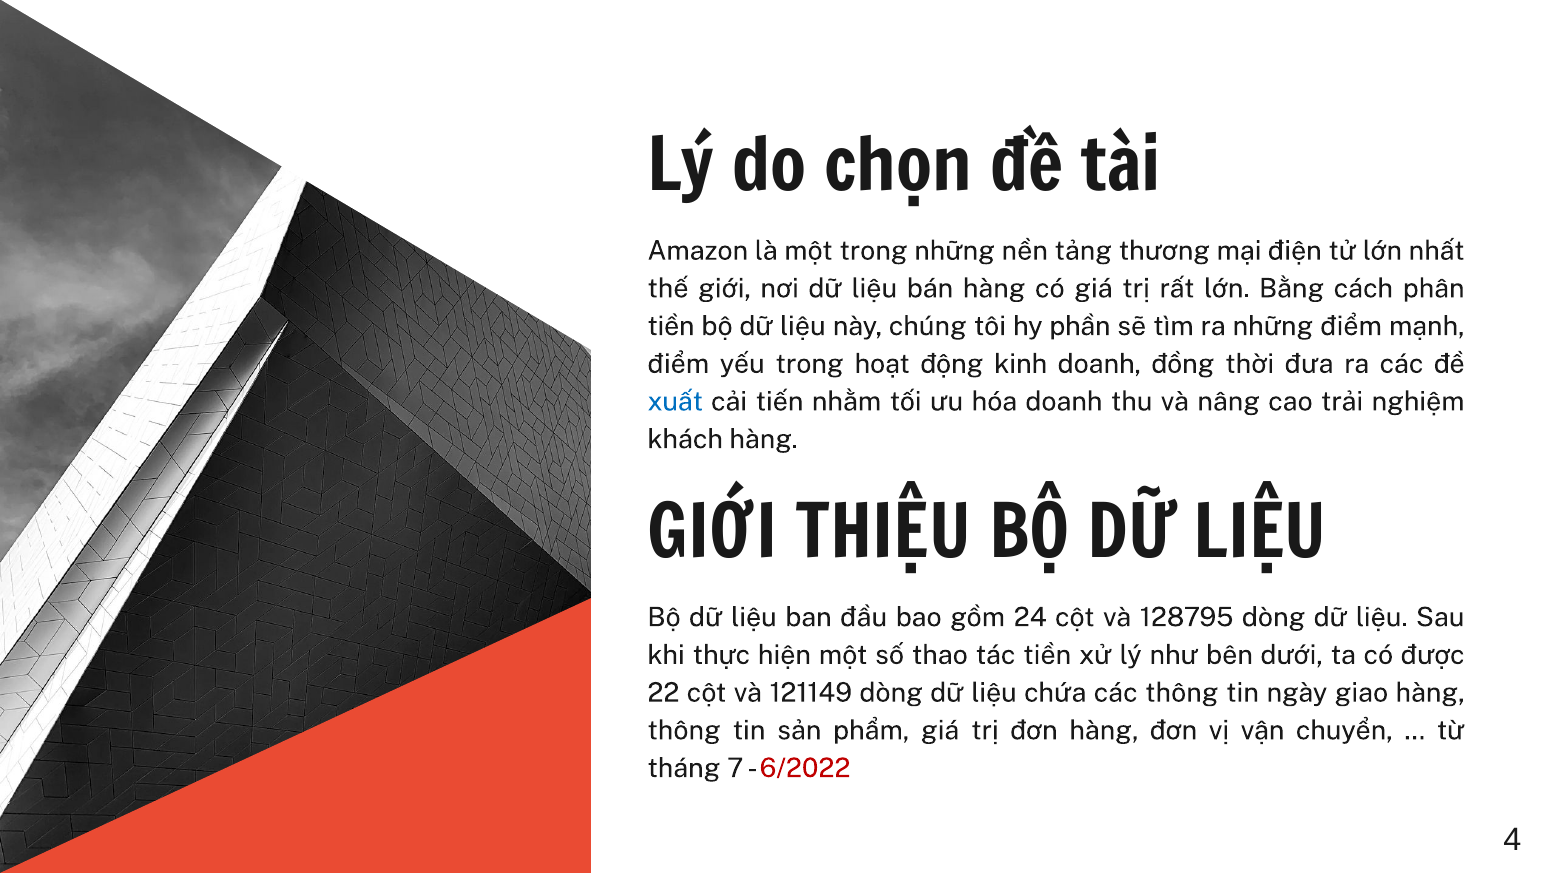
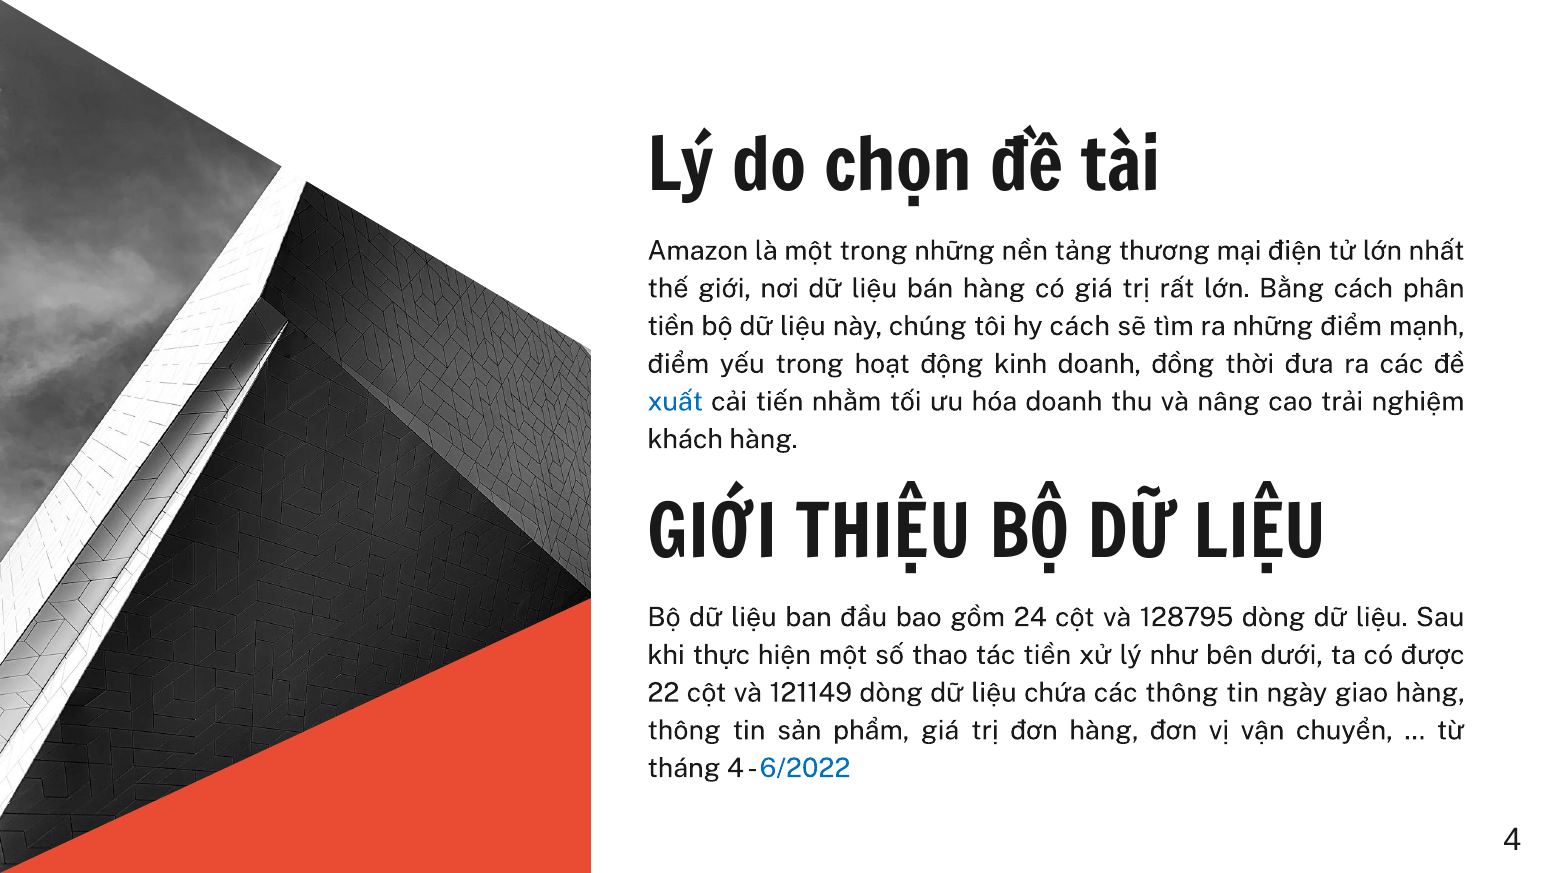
hy phần: phần -> cách
tháng 7: 7 -> 4
6/2022 colour: red -> blue
